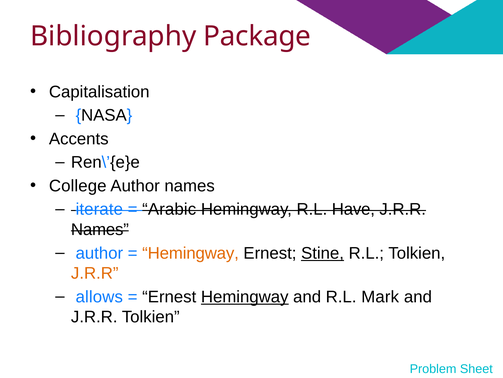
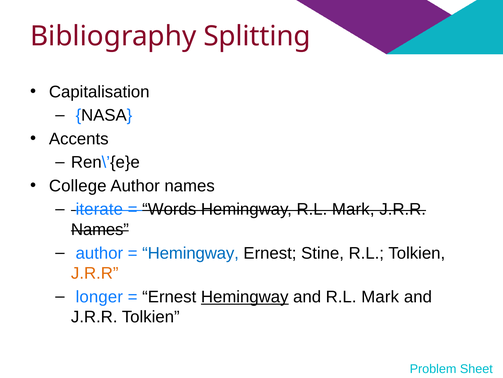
Package: Package -> Splitting
Arabic: Arabic -> Words
Hemingway R.L Have: Have -> Mark
Hemingway at (191, 253) colour: orange -> blue
Stine underline: present -> none
allows: allows -> longer
